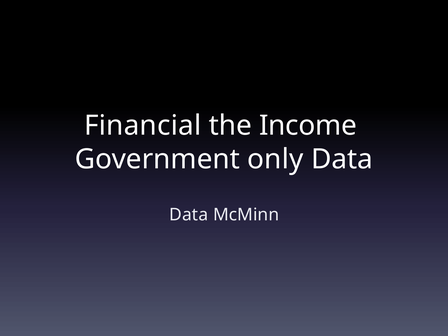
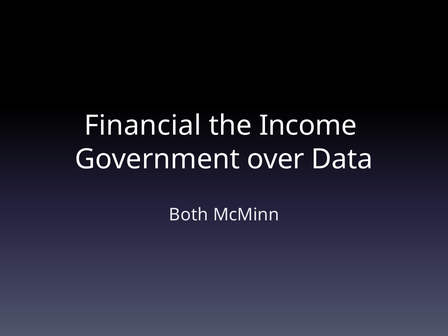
only: only -> over
Data at (189, 215): Data -> Both
